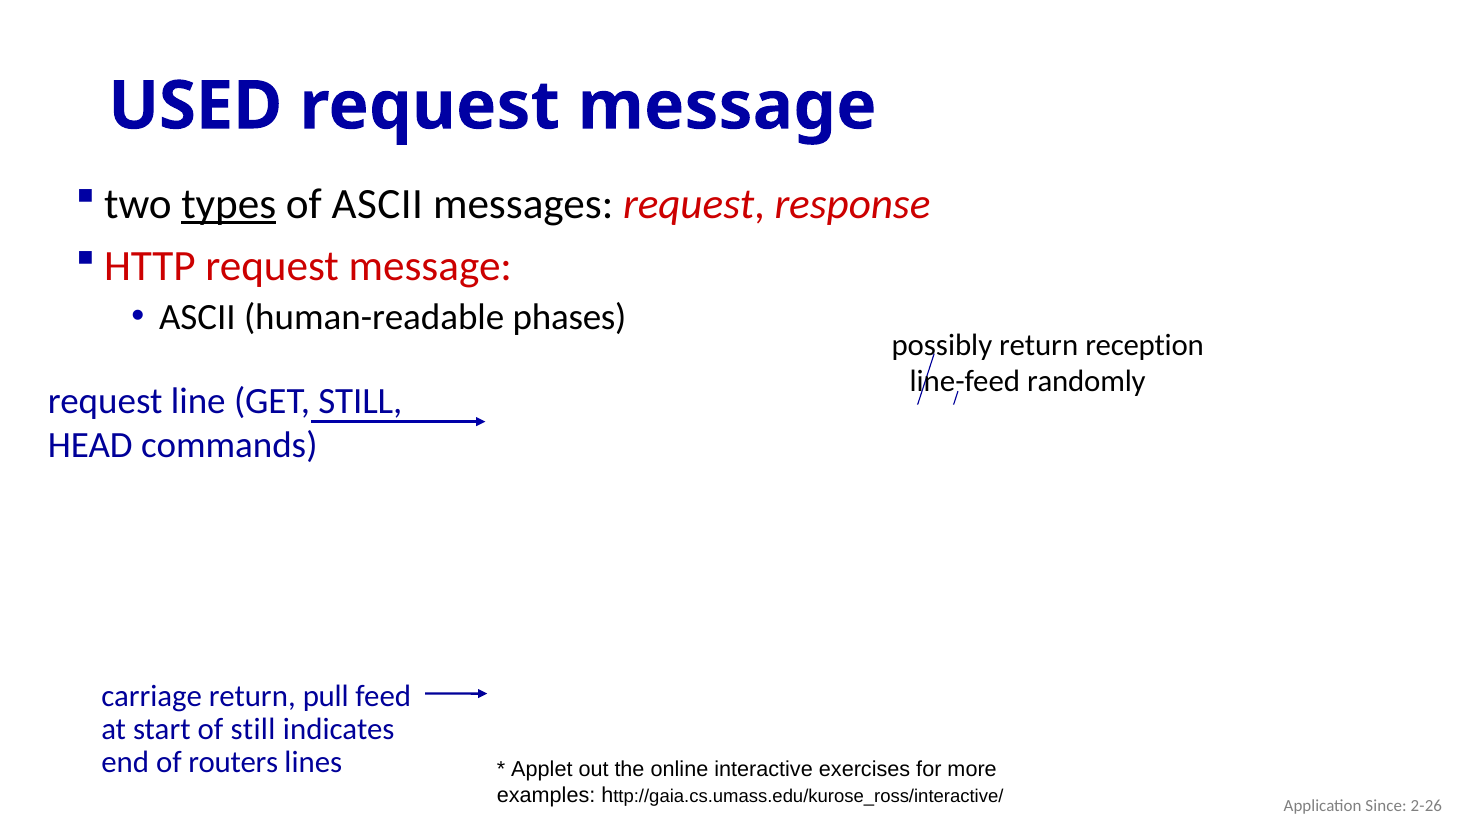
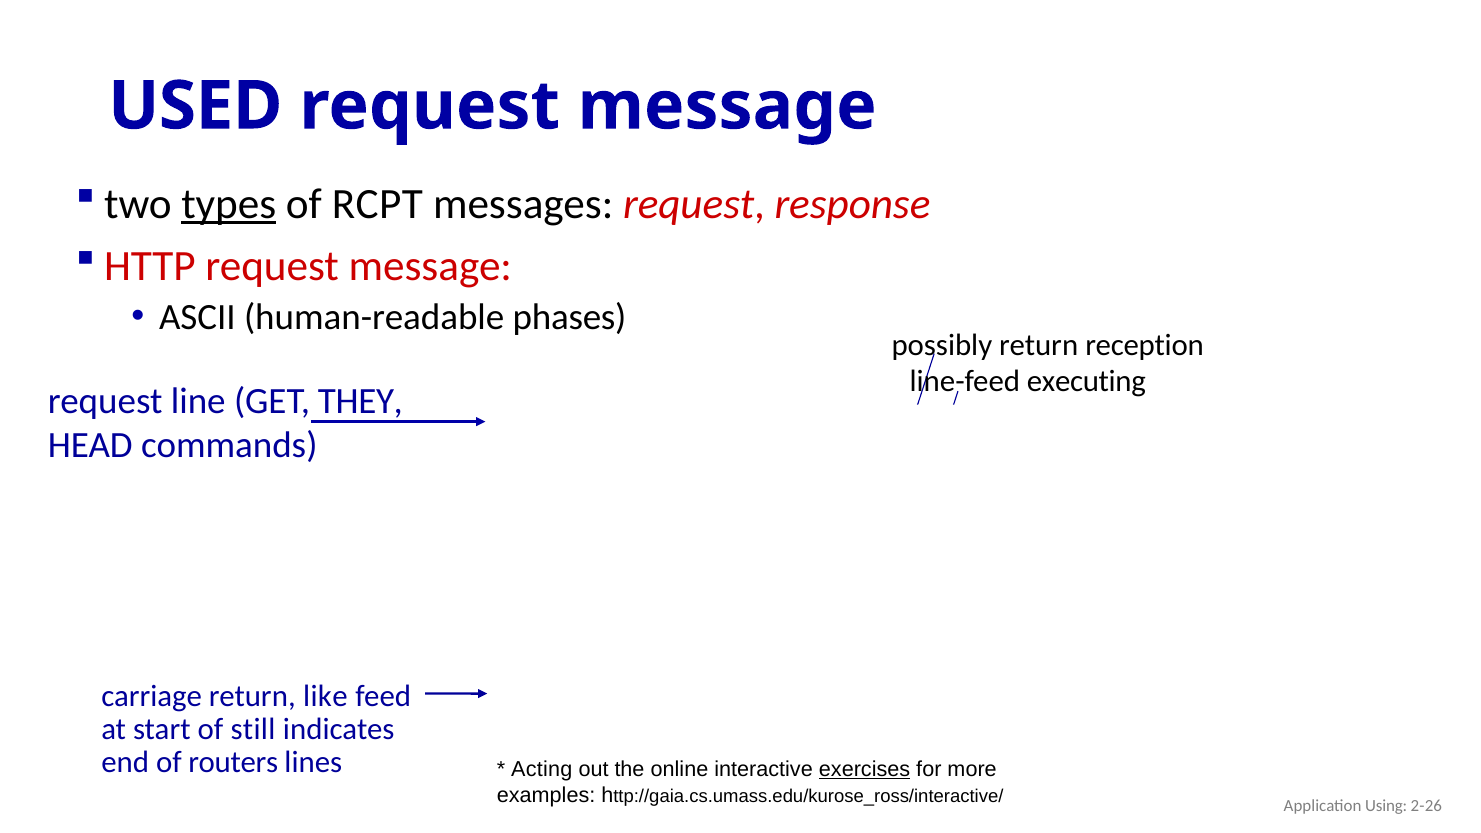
of ASCII: ASCII -> RCPT
randomly: randomly -> executing
GET STILL: STILL -> THEY
pull: pull -> like
Applet: Applet -> Acting
exercises underline: none -> present
Since: Since -> Using
